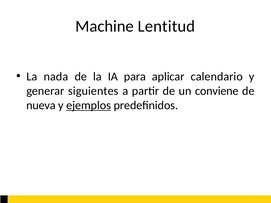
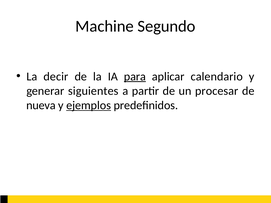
Lentitud: Lentitud -> Segundo
nada: nada -> decir
para underline: none -> present
conviene: conviene -> procesar
